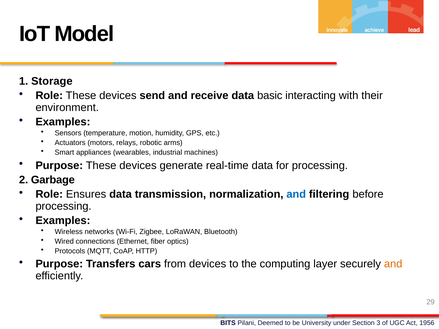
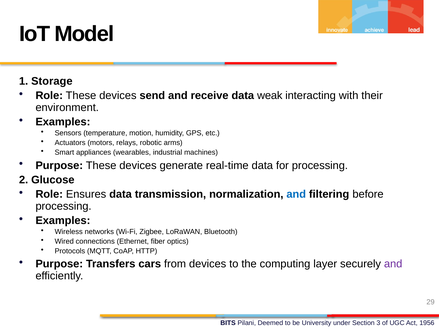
basic: basic -> weak
Garbage: Garbage -> Glucose
and at (393, 264) colour: orange -> purple
